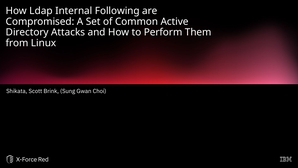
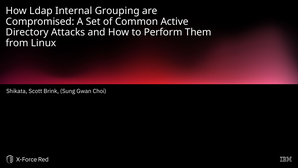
Following: Following -> Grouping
